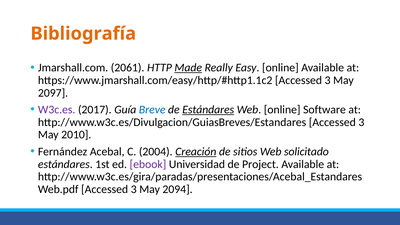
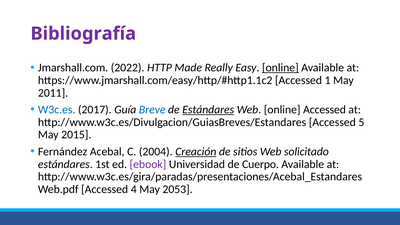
Bibliografía colour: orange -> purple
2061: 2061 -> 2022
Made underline: present -> none
online at (280, 68) underline: none -> present
3 at (328, 80): 3 -> 1
2097: 2097 -> 2011
W3c.es colour: purple -> blue
online Software: Software -> Accessed
http://www.w3c.es/Divulgacion/GuiasBreves/Estandares Accessed 3: 3 -> 5
2010: 2010 -> 2015
Project: Project -> Cuerpo
3 at (134, 189): 3 -> 4
2094: 2094 -> 2053
